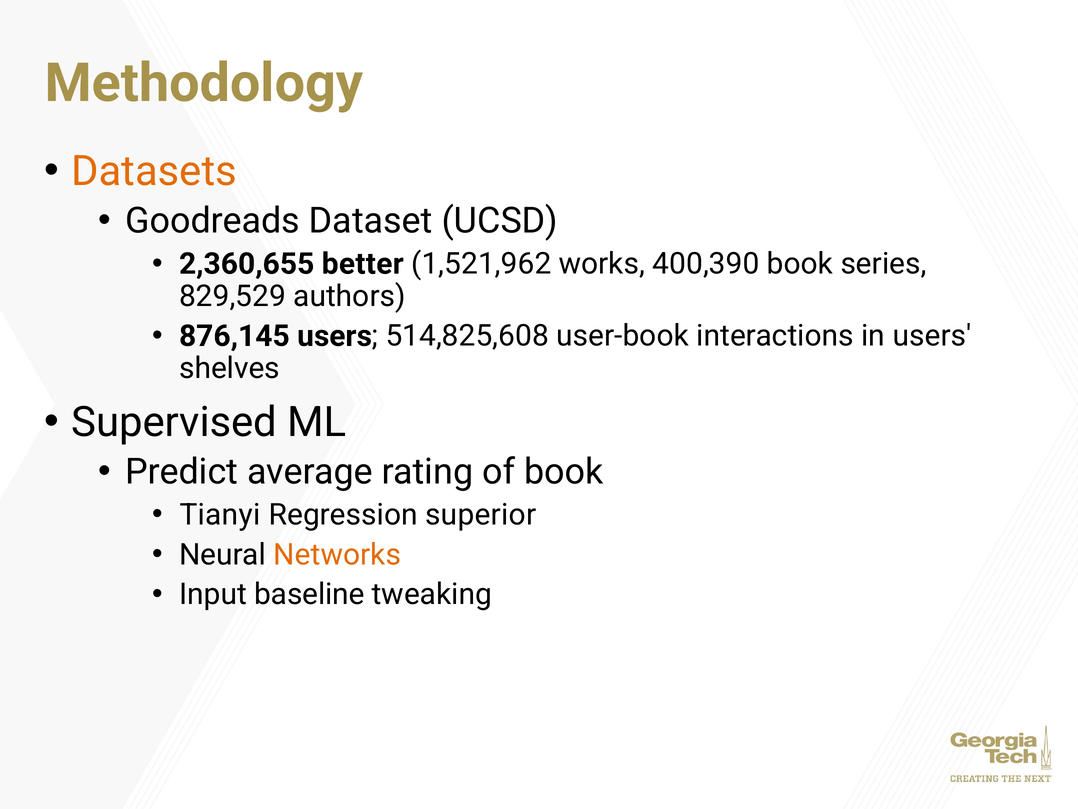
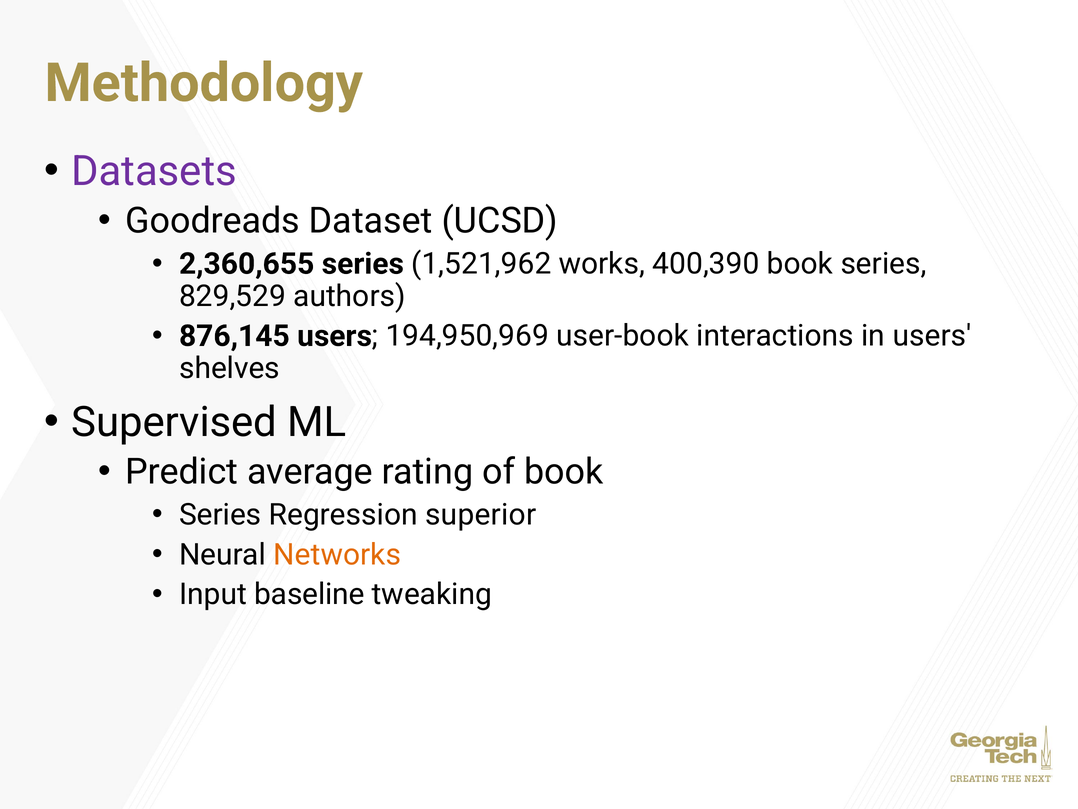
Datasets colour: orange -> purple
2,360,655 better: better -> series
514,825,608: 514,825,608 -> 194,950,969
Tianyi at (220, 515): Tianyi -> Series
